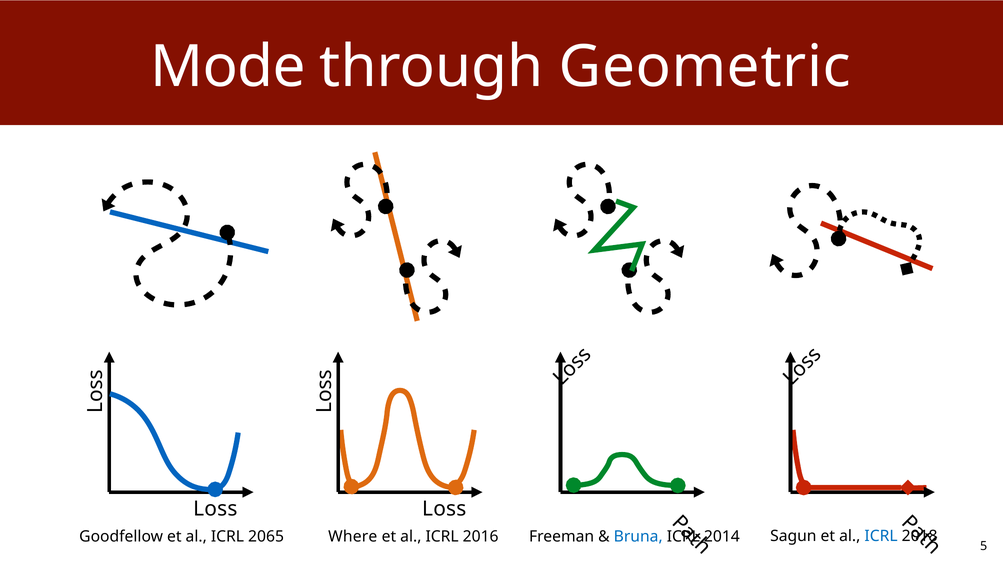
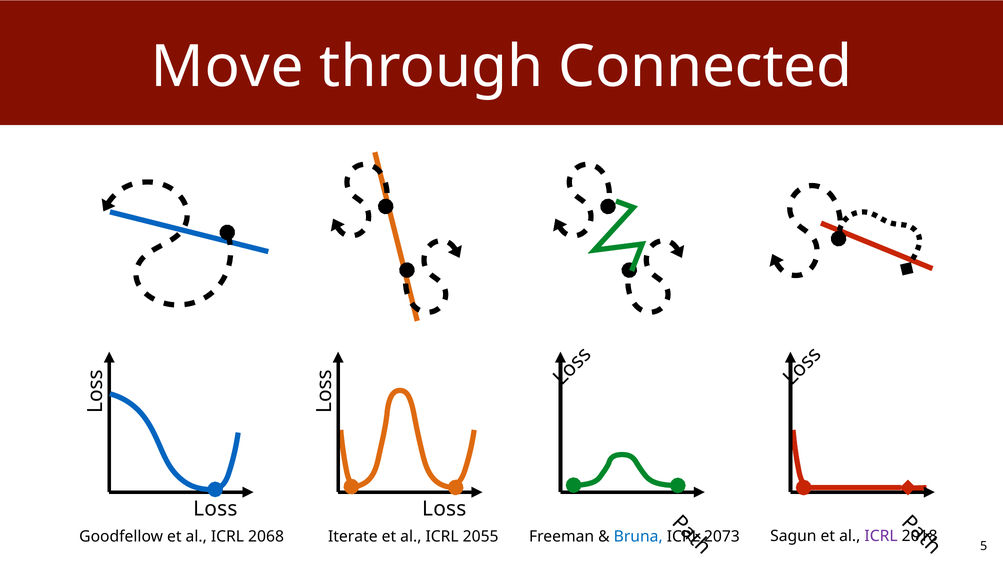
Mode: Mode -> Move
Geometric: Geometric -> Connected
2065: 2065 -> 2068
Where: Where -> Iterate
2016: 2016 -> 2055
2014: 2014 -> 2073
ICRL at (881, 536) colour: blue -> purple
